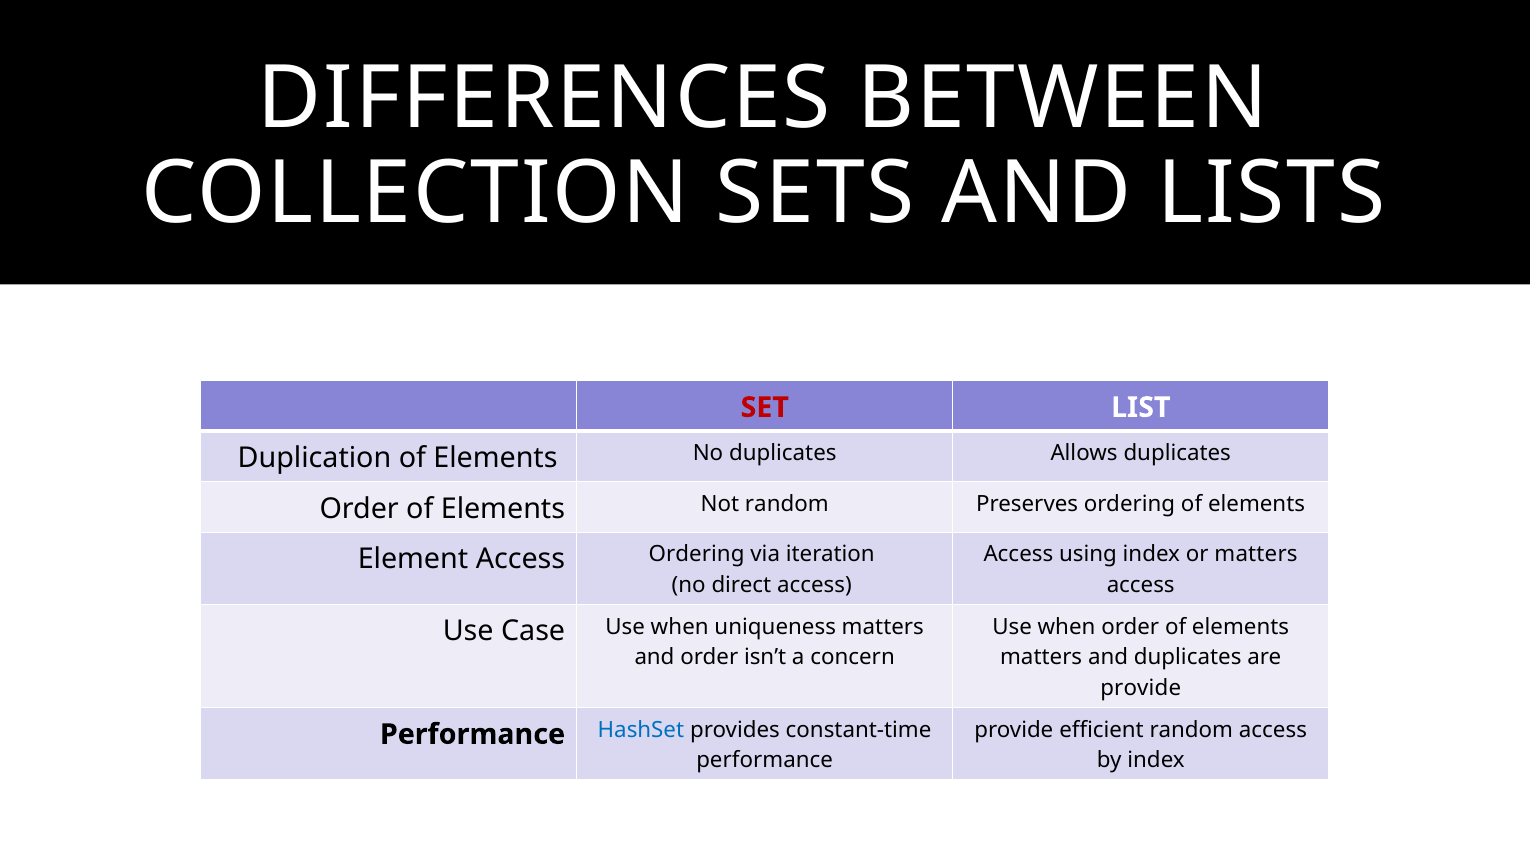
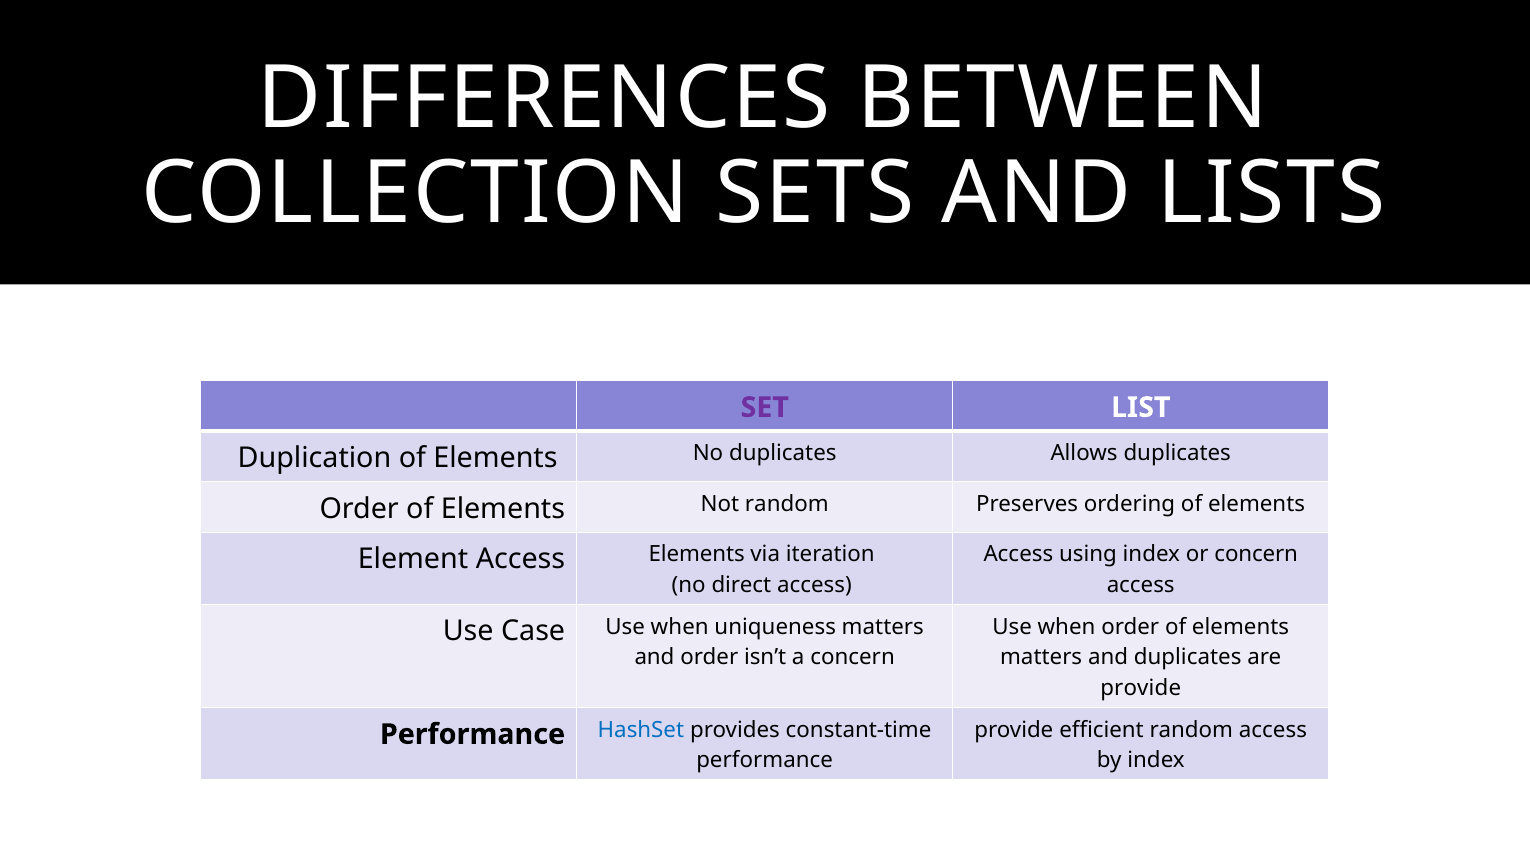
SET colour: red -> purple
or matters: matters -> concern
Access Ordering: Ordering -> Elements
